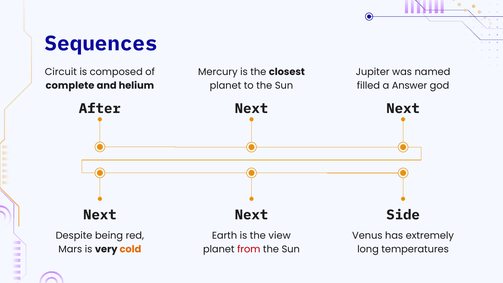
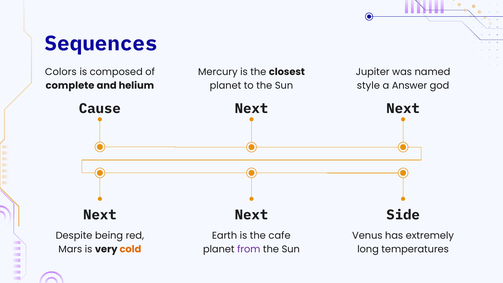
Circuit: Circuit -> Colors
filled: filled -> style
After: After -> Cause
view: view -> cafe
from colour: red -> purple
